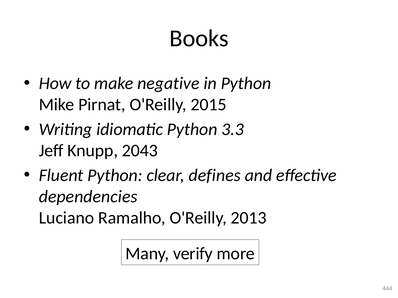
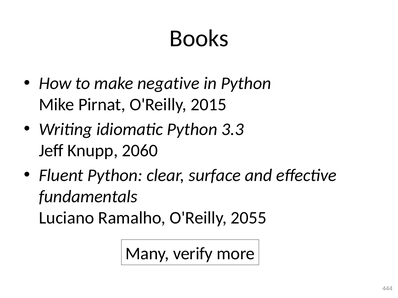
2043: 2043 -> 2060
defines: defines -> surface
dependencies: dependencies -> fundamentals
2013: 2013 -> 2055
